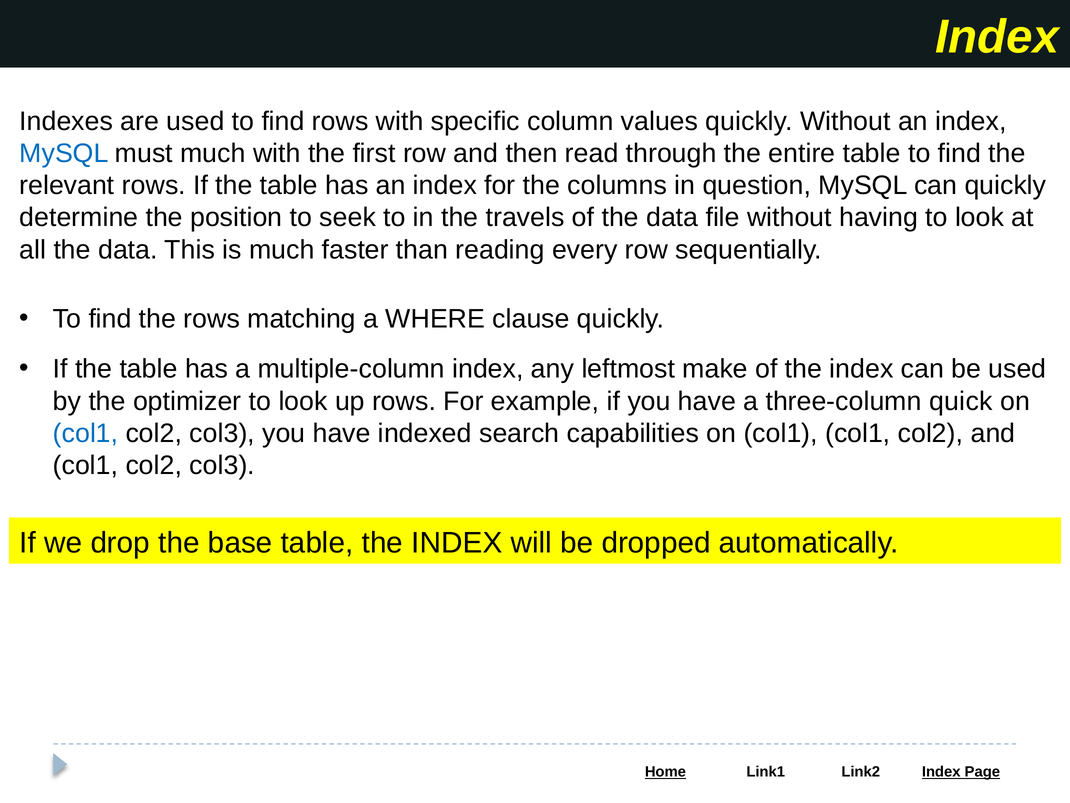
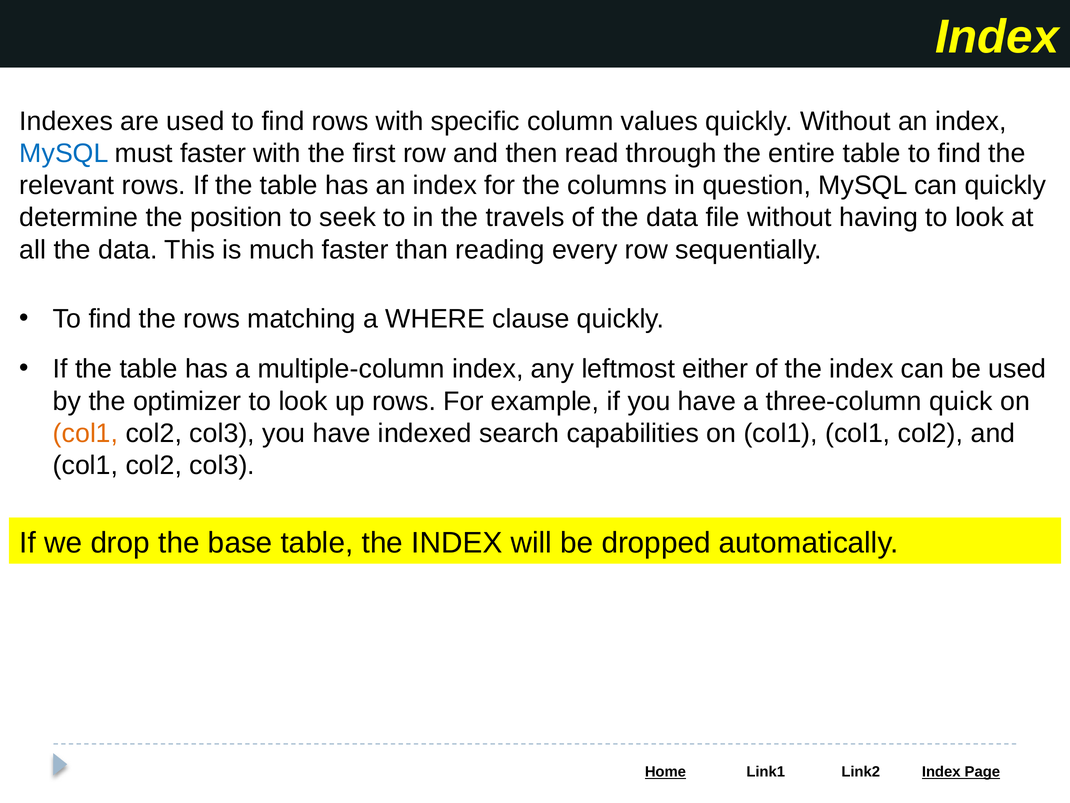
must much: much -> faster
make: make -> either
col1 at (86, 433) colour: blue -> orange
